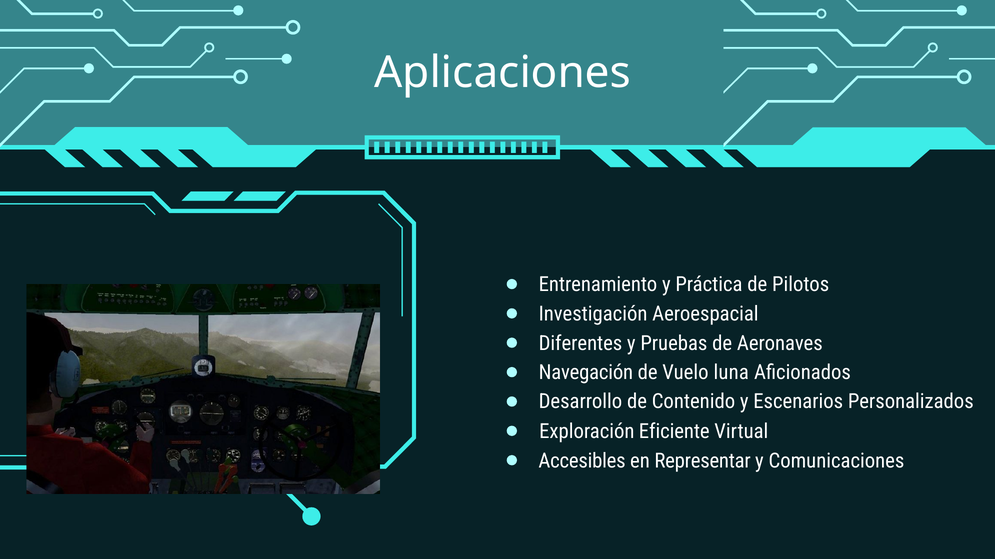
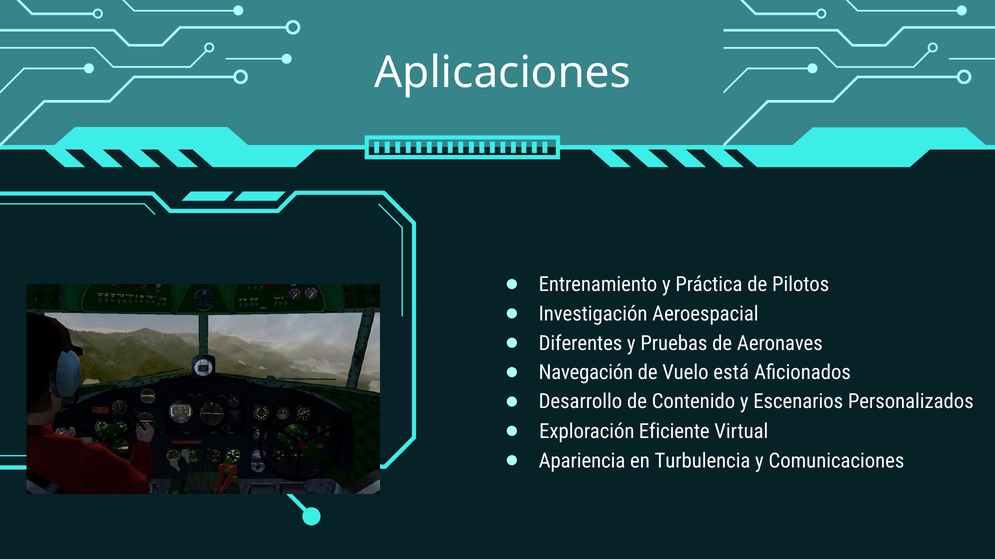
luna: luna -> está
Accesibles: Accesibles -> Apariencia
Representar: Representar -> Turbulencia
